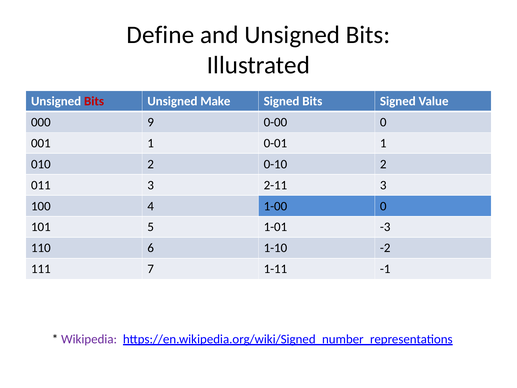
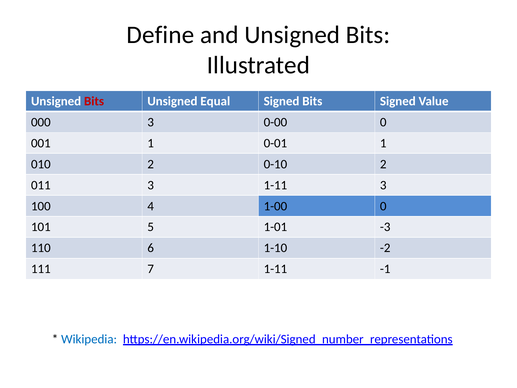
Make: Make -> Equal
000 9: 9 -> 3
3 2-11: 2-11 -> 1-11
Wikipedia colour: purple -> blue
